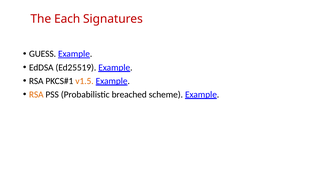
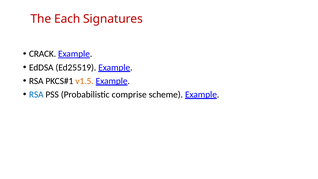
GUESS: GUESS -> CRACK
RSA at (36, 94) colour: orange -> blue
breached: breached -> comprise
